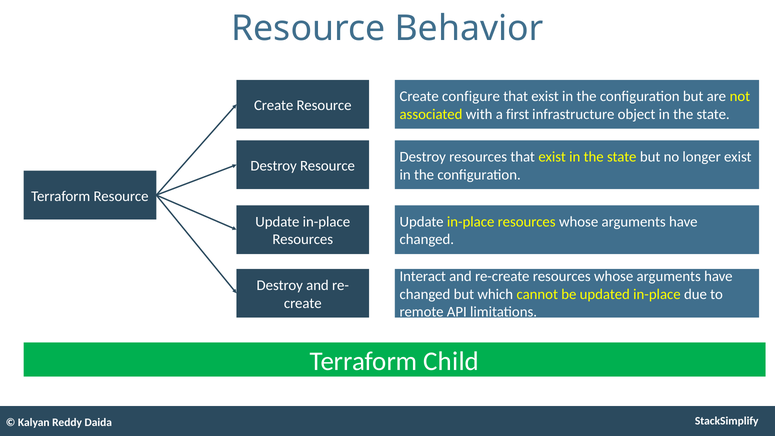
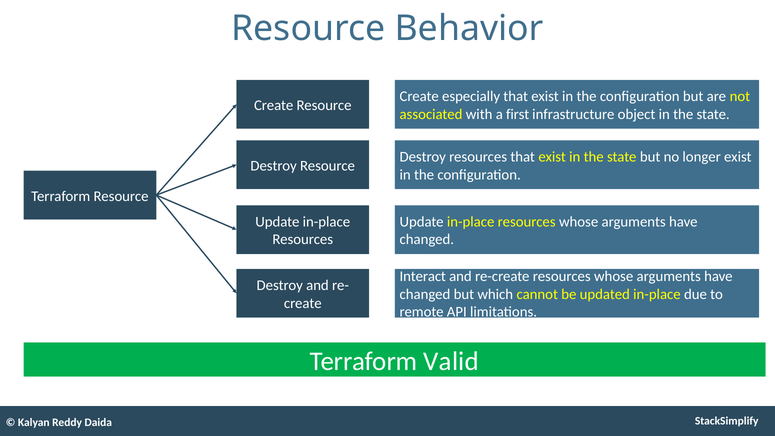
configure: configure -> especially
Child: Child -> Valid
